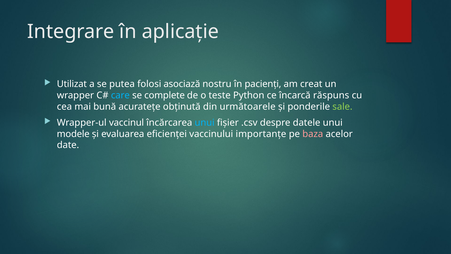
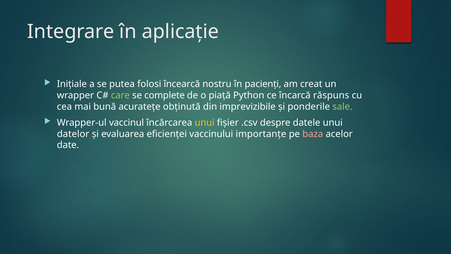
Utilizat: Utilizat -> Inițiale
asociază: asociază -> încearcă
care colour: light blue -> light green
teste: teste -> piață
următoarele: următoarele -> imprevizibile
unui at (205, 122) colour: light blue -> yellow
modele: modele -> datelor
